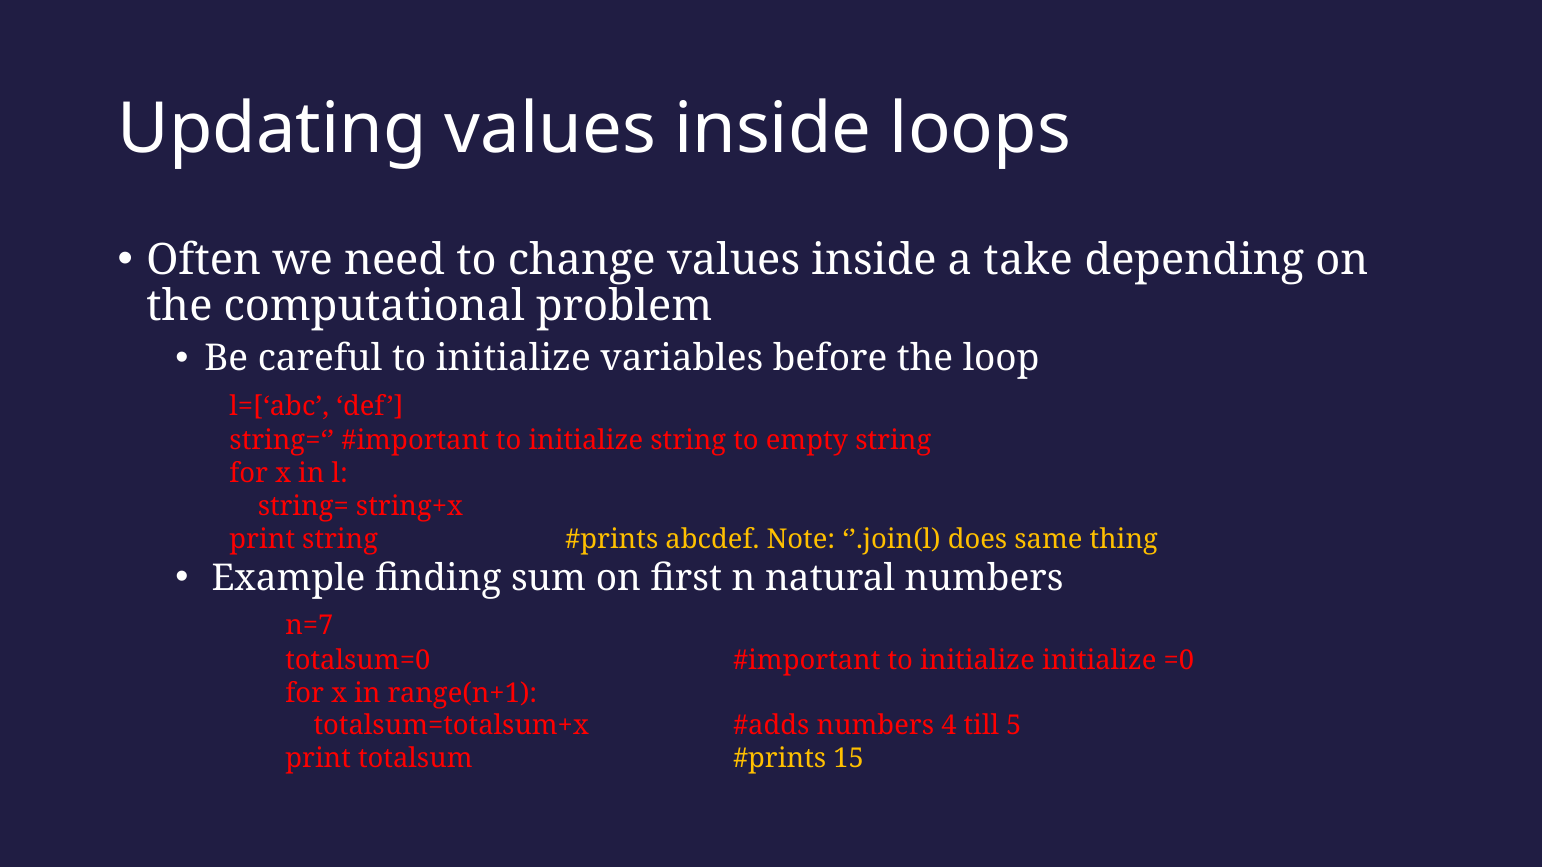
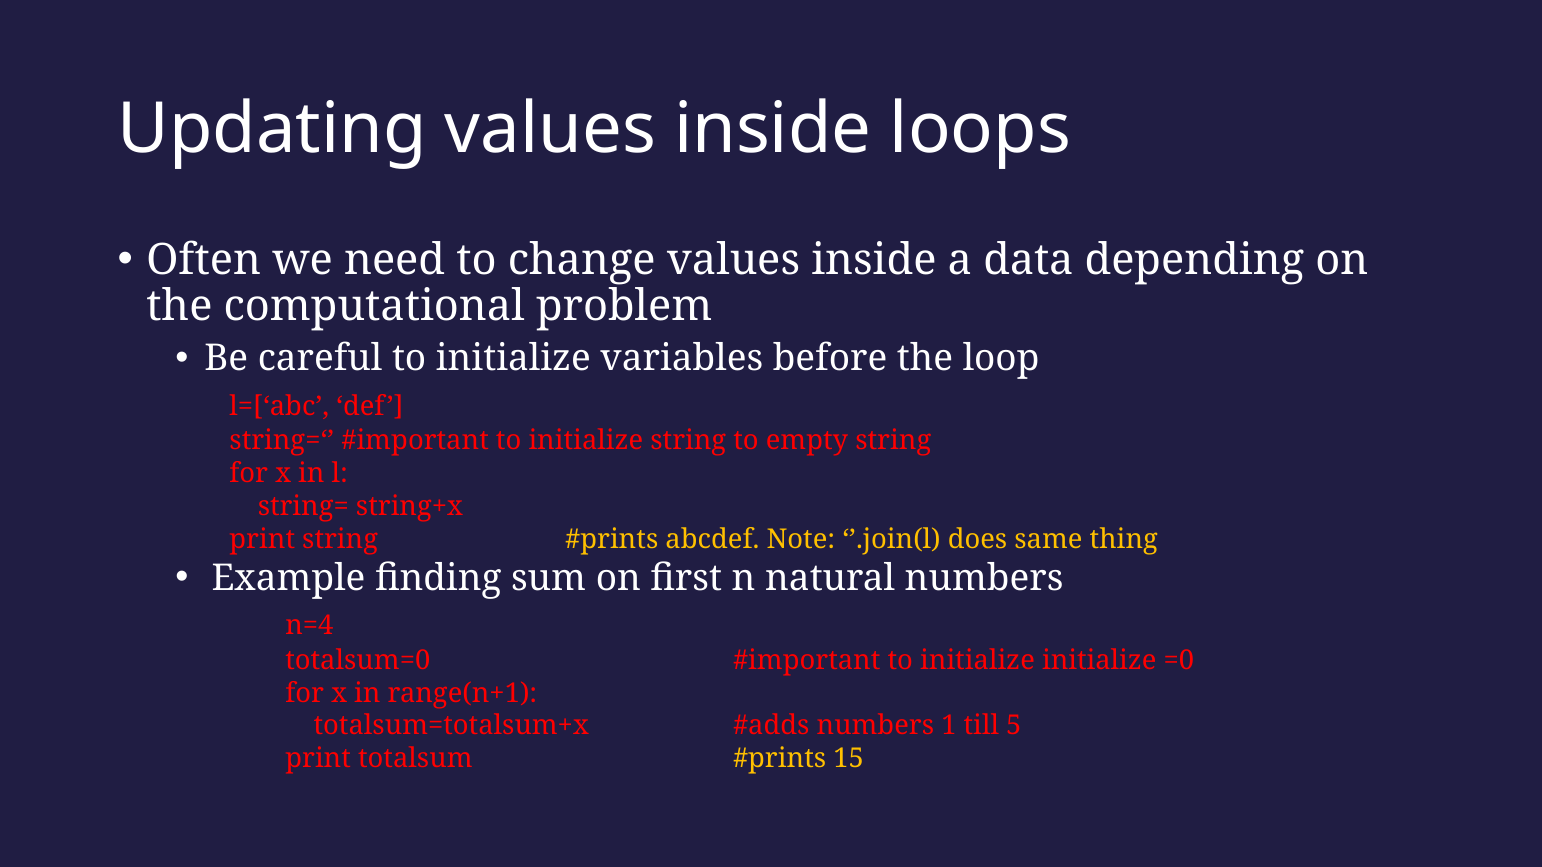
take: take -> data
n=7: n=7 -> n=4
4: 4 -> 1
